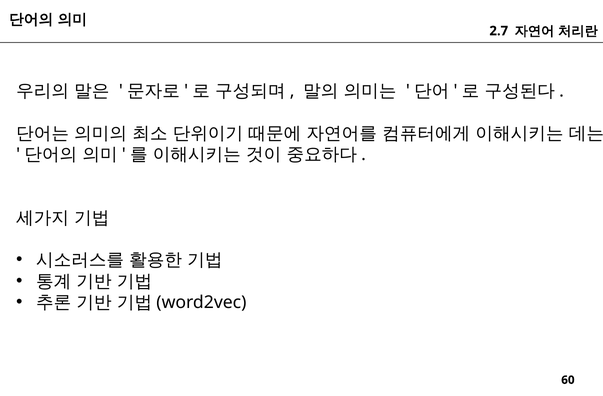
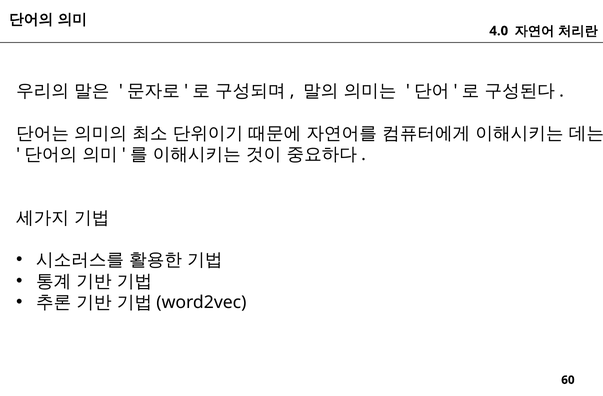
2.7: 2.7 -> 4.0
